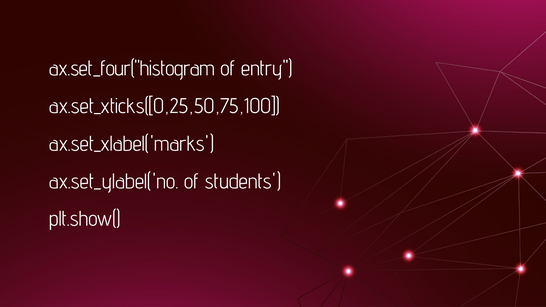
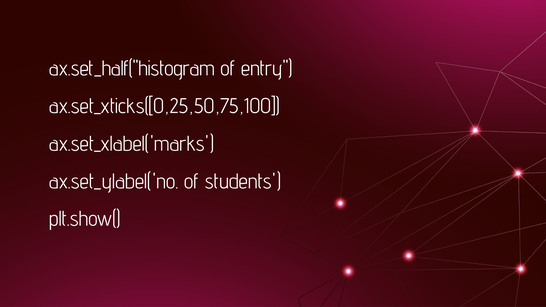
ax.set_four("histogram: ax.set_four("histogram -> ax.set_half("histogram
